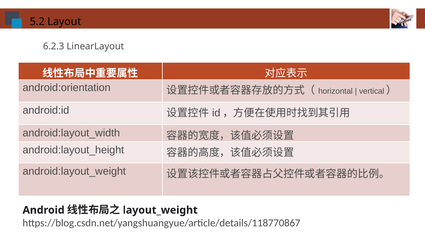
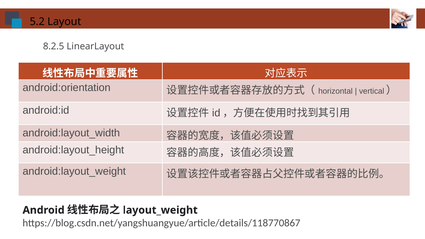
6.2.3: 6.2.3 -> 8.2.5
